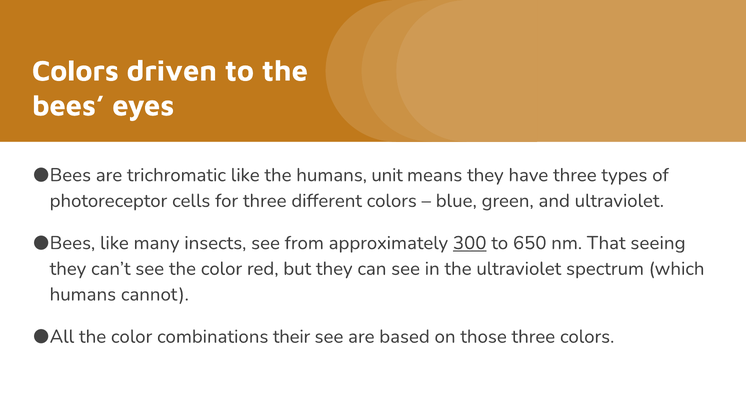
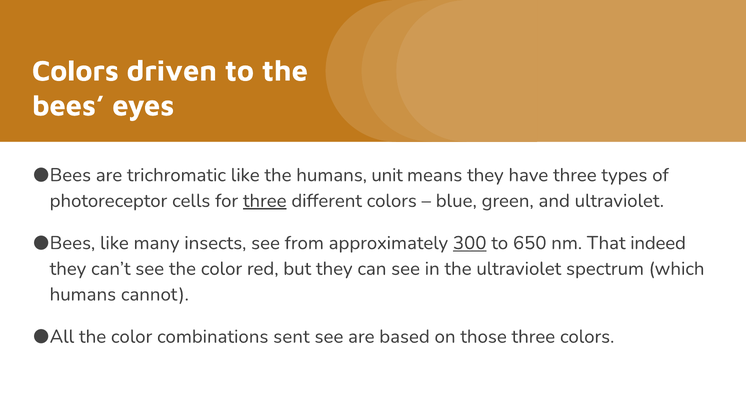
three at (265, 201) underline: none -> present
seeing: seeing -> indeed
their: their -> sent
